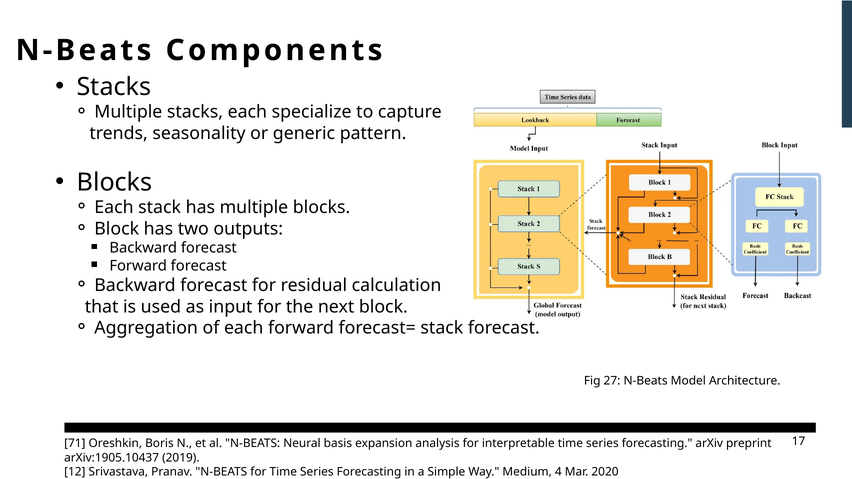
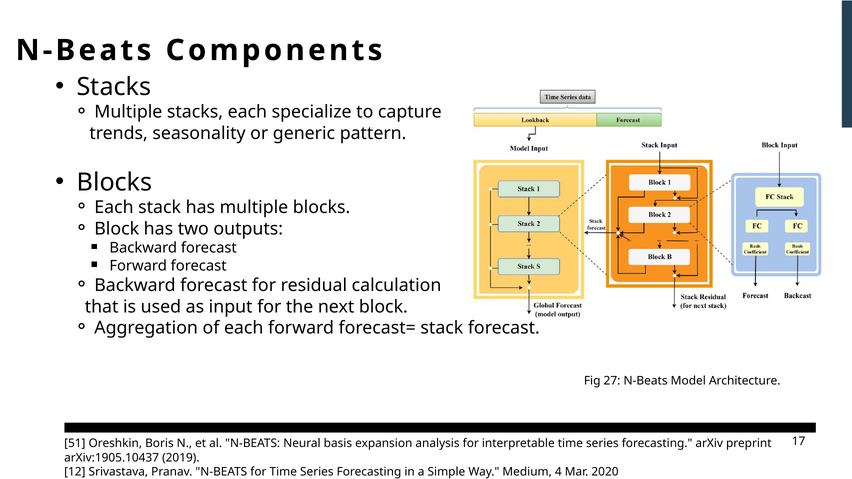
71: 71 -> 51
